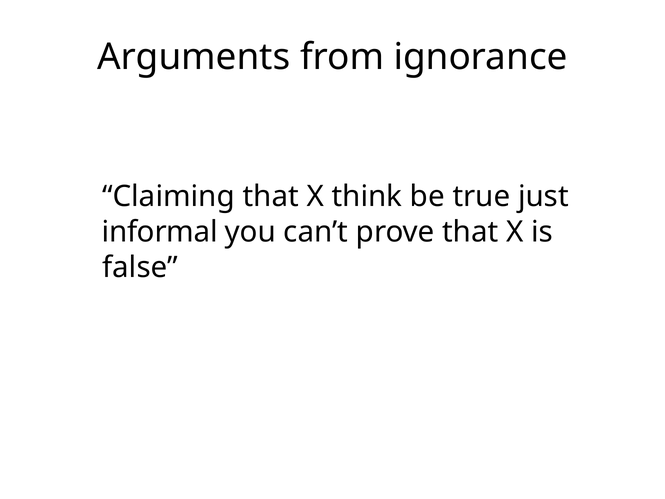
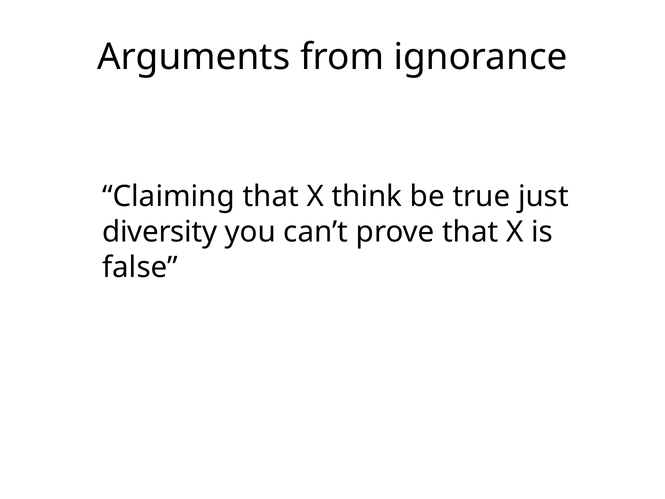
informal: informal -> diversity
